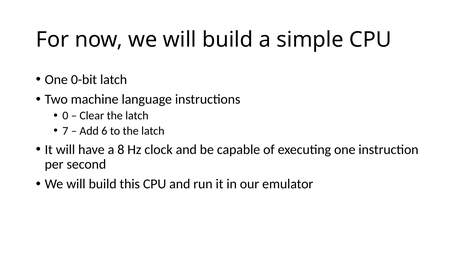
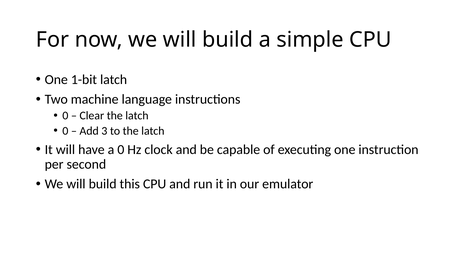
0-bit: 0-bit -> 1-bit
7 at (65, 131): 7 -> 0
6: 6 -> 3
a 8: 8 -> 0
